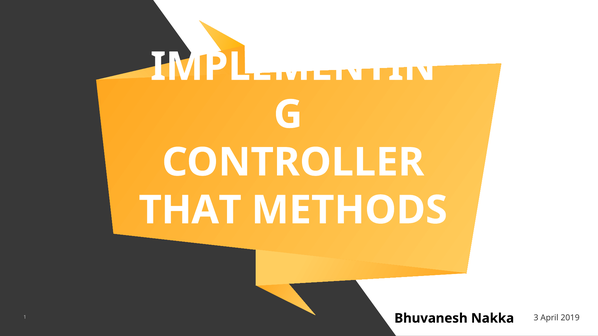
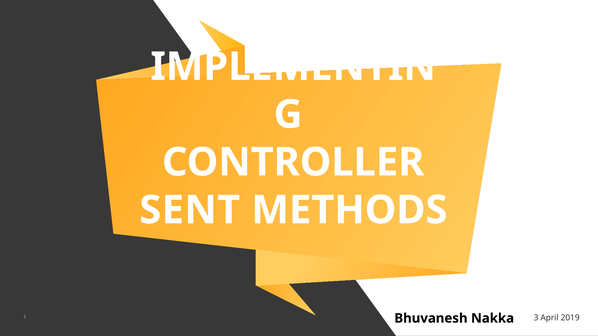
THAT: THAT -> SENT
